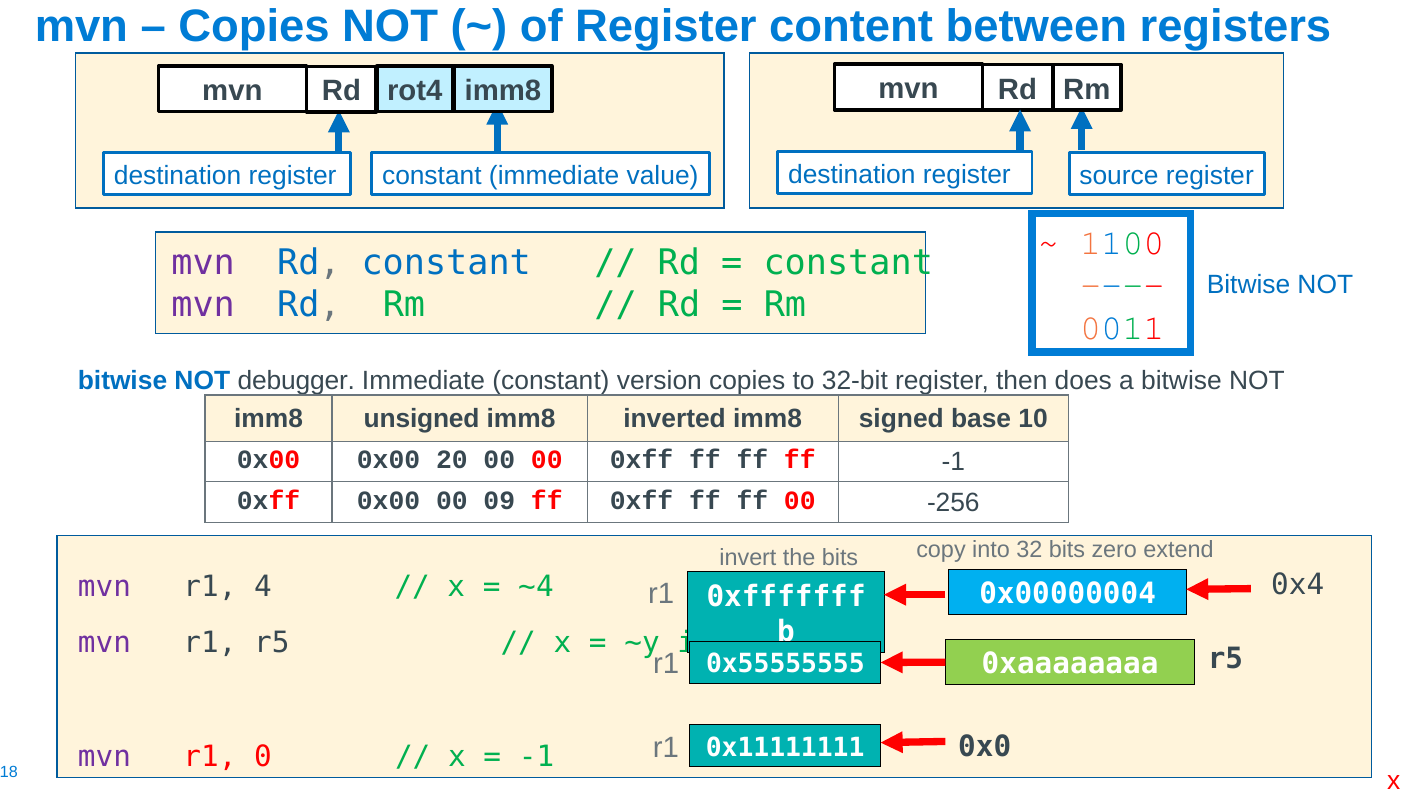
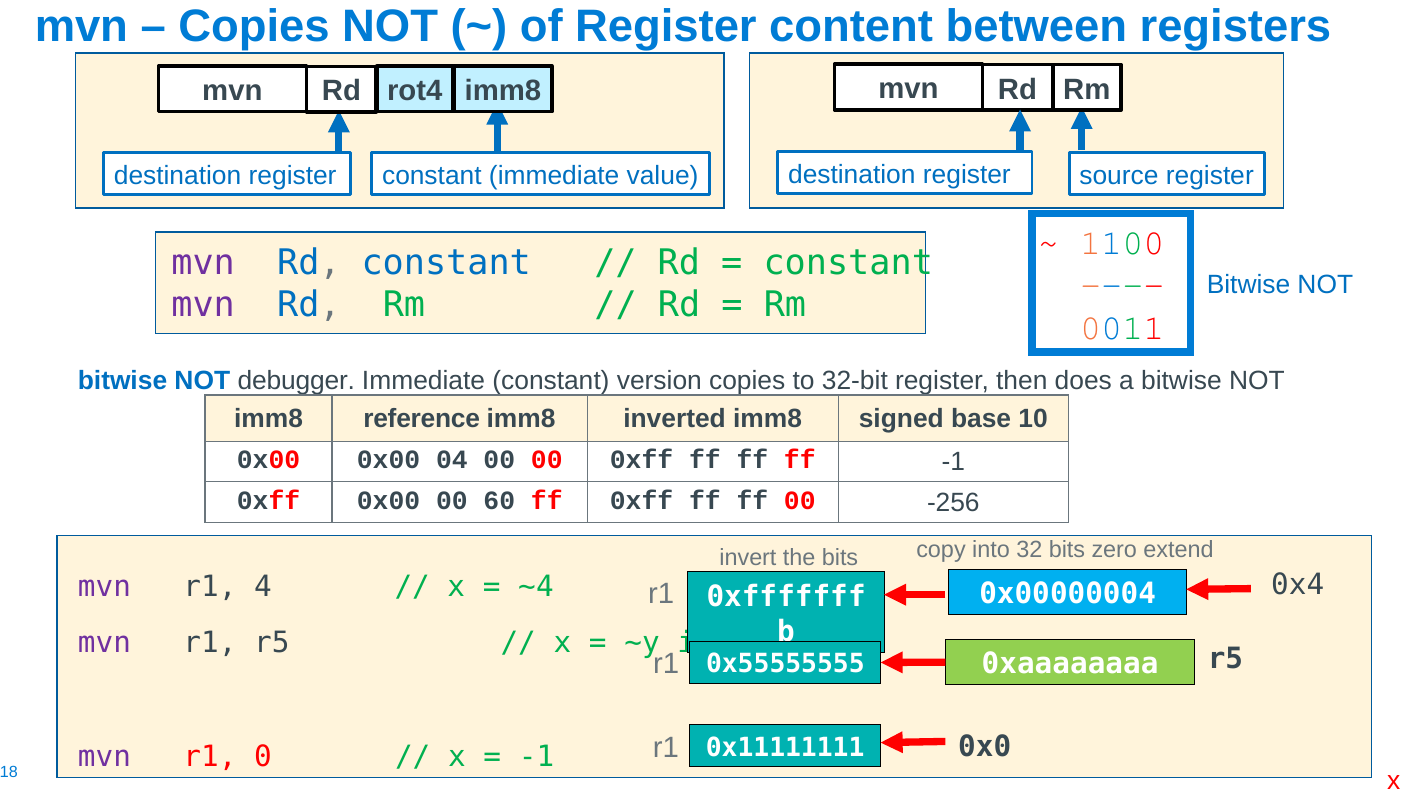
unsigned: unsigned -> reference
20: 20 -> 04
09: 09 -> 60
